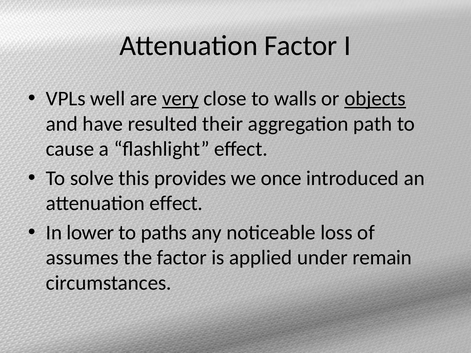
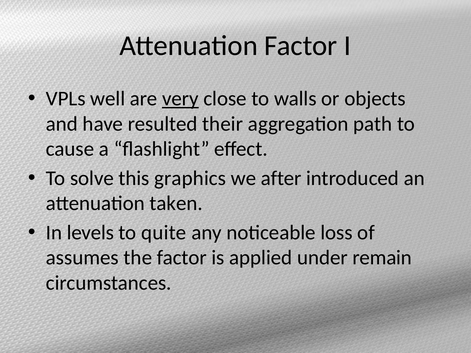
objects underline: present -> none
provides: provides -> graphics
once: once -> after
attenuation effect: effect -> taken
lower: lower -> levels
paths: paths -> quite
